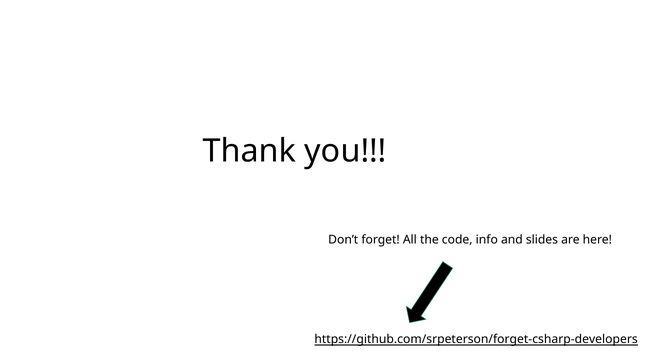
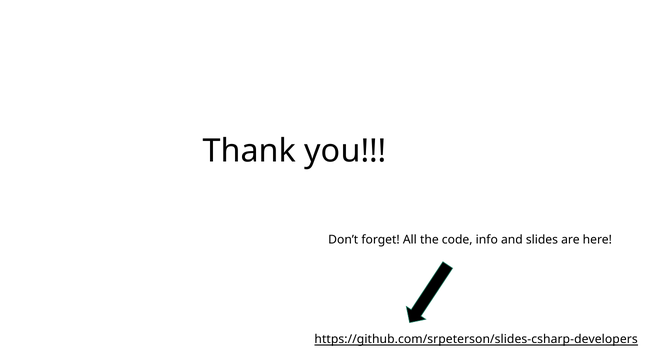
https://github.com/srpeterson/forget-csharp-developers: https://github.com/srpeterson/forget-csharp-developers -> https://github.com/srpeterson/slides-csharp-developers
